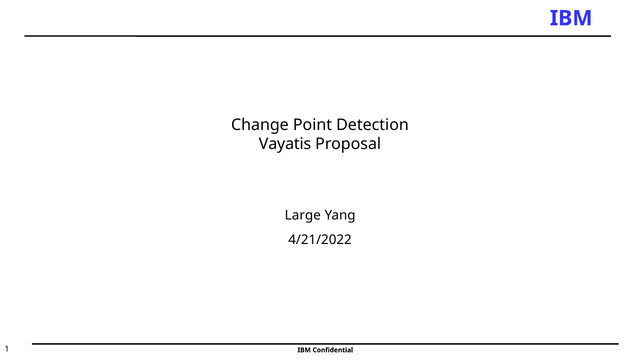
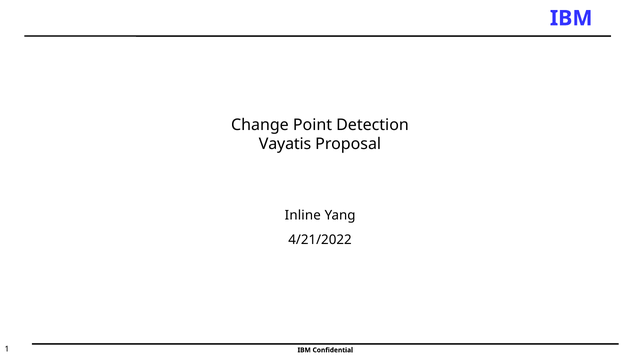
Large: Large -> Inline
